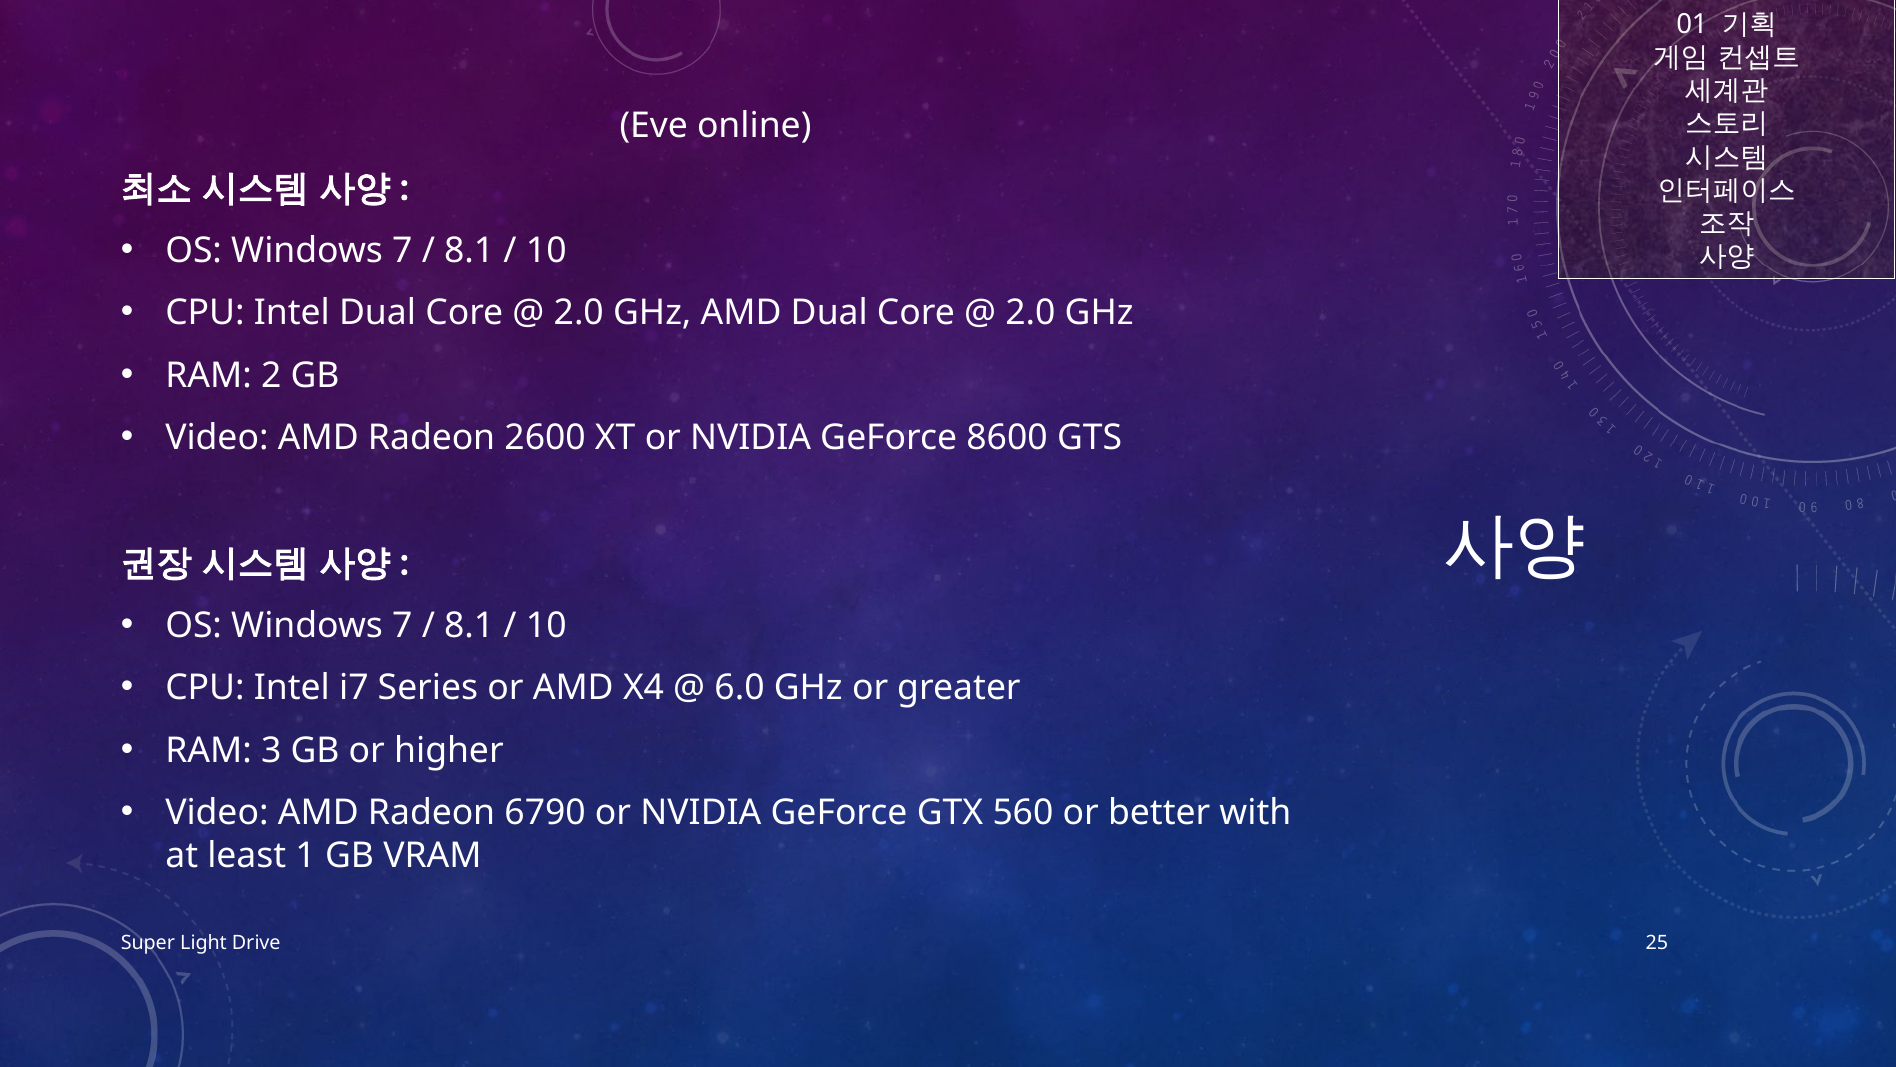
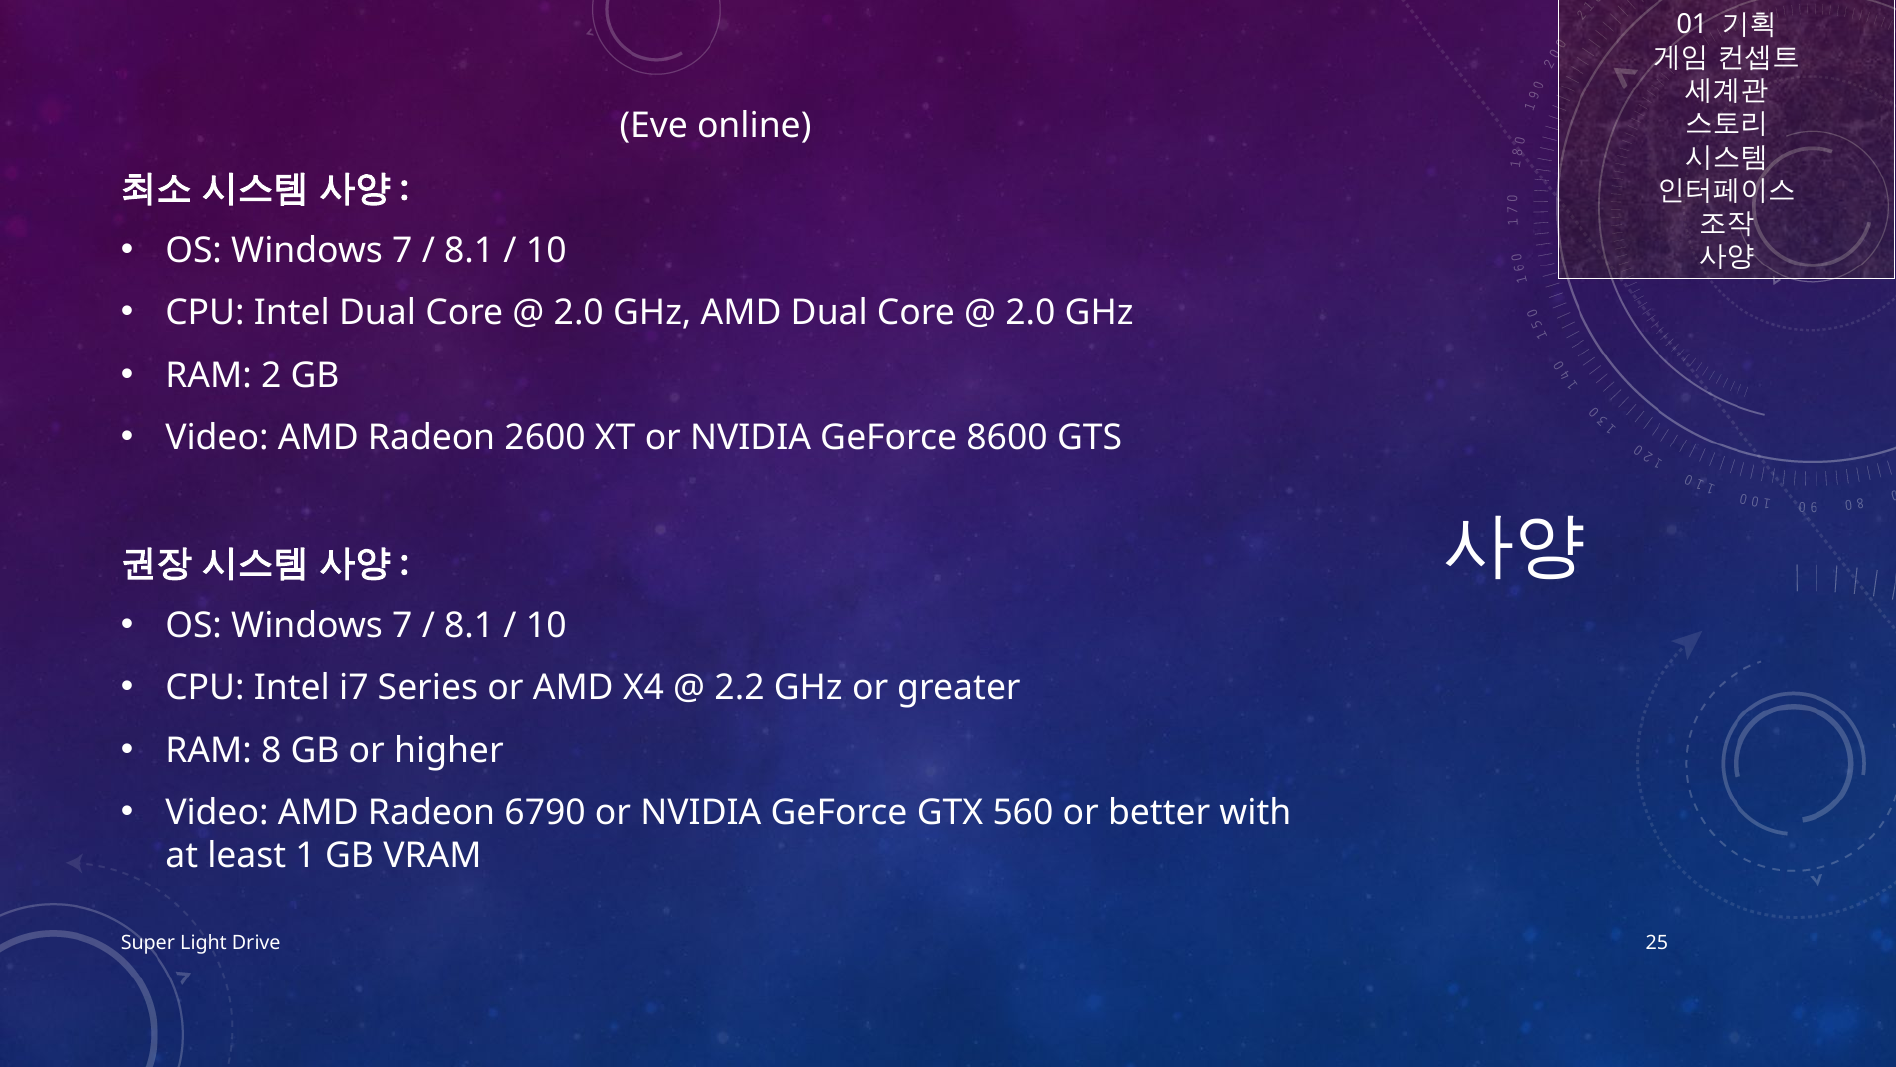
6.0: 6.0 -> 2.2
3: 3 -> 8
